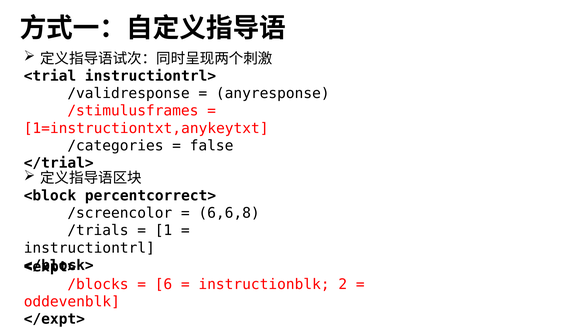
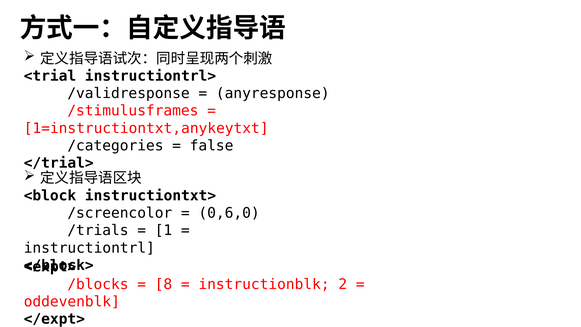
percentcorrect>: percentcorrect> -> instructiontxt>
6,6,8: 6,6,8 -> 0,6,0
6: 6 -> 8
